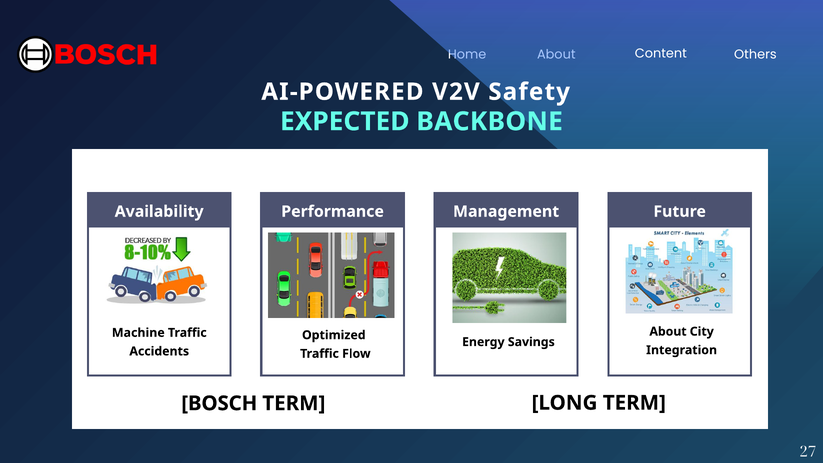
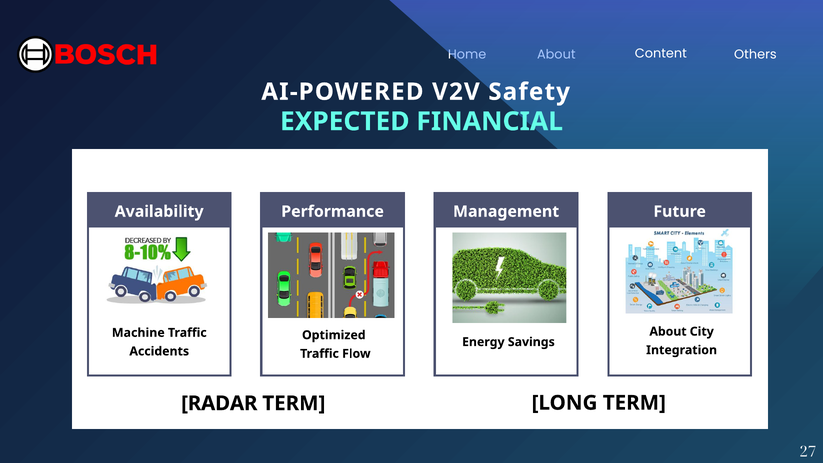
BACKBONE: BACKBONE -> FINANCIAL
BOSCH: BOSCH -> RADAR
